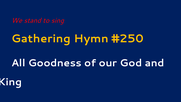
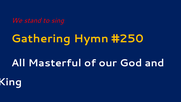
Goodness: Goodness -> Masterful
